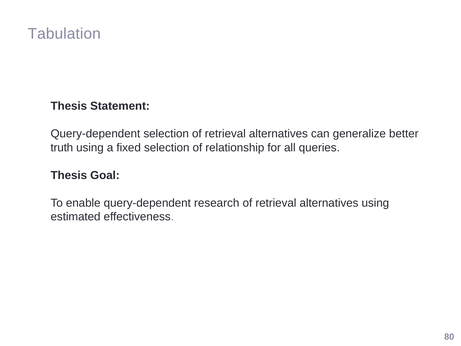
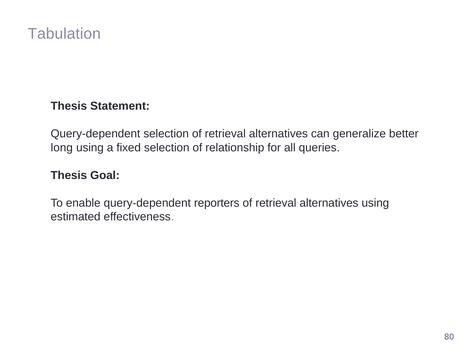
truth: truth -> long
research: research -> reporters
